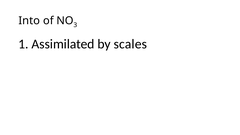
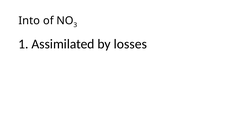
scales: scales -> losses
